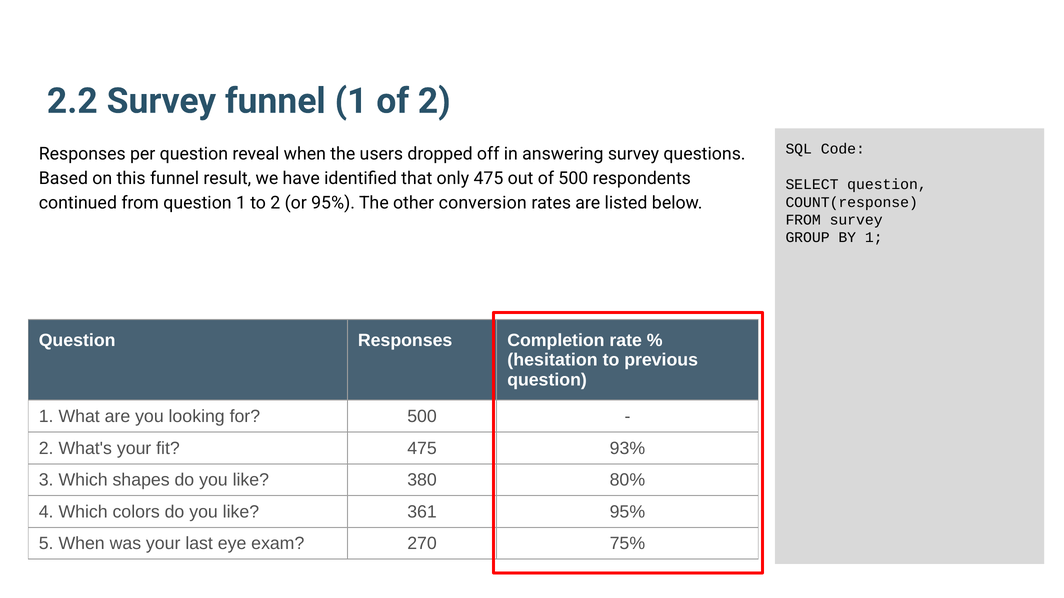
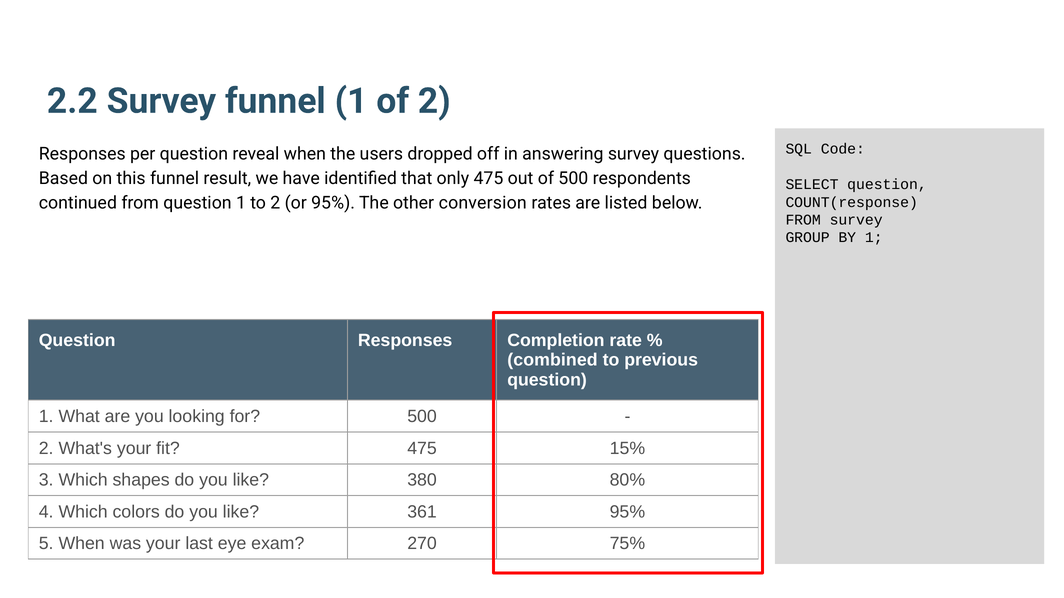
hesitation: hesitation -> combined
93%: 93% -> 15%
